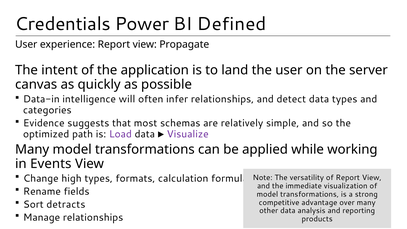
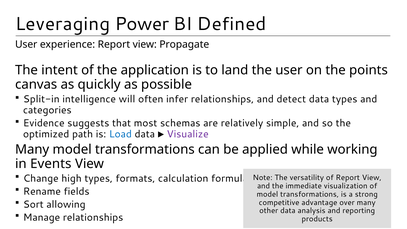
Credentials: Credentials -> Leveraging
server: server -> points
Data-in: Data-in -> Split-in
Load colour: purple -> blue
detracts: detracts -> allowing
